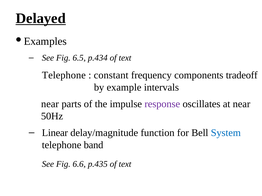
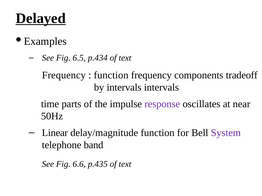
Telephone at (64, 75): Telephone -> Frequency
constant at (111, 75): constant -> function
by example: example -> intervals
near at (50, 104): near -> time
System colour: blue -> purple
